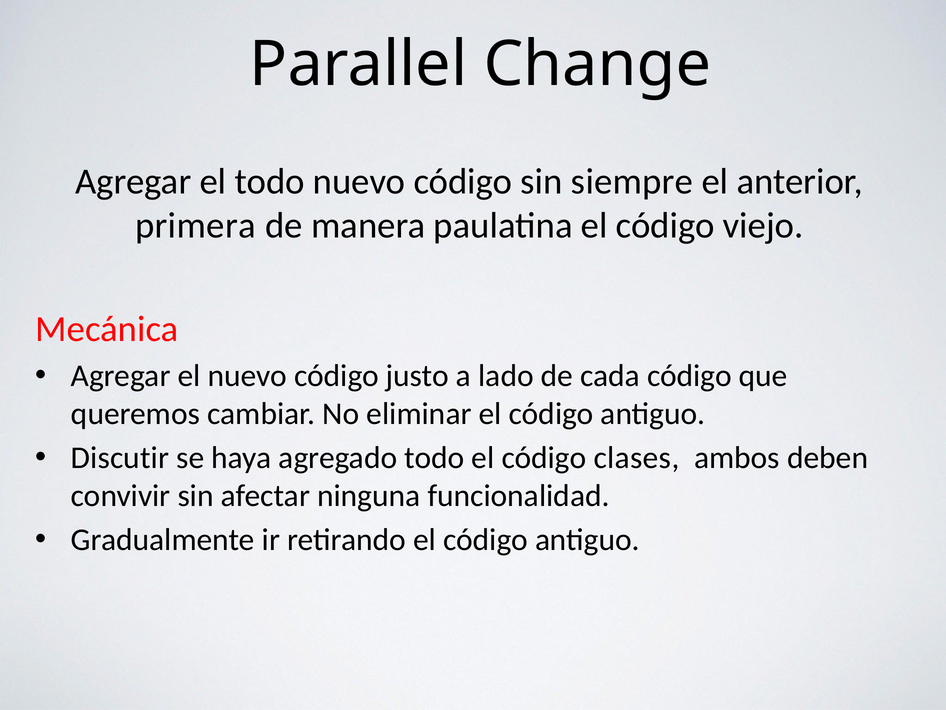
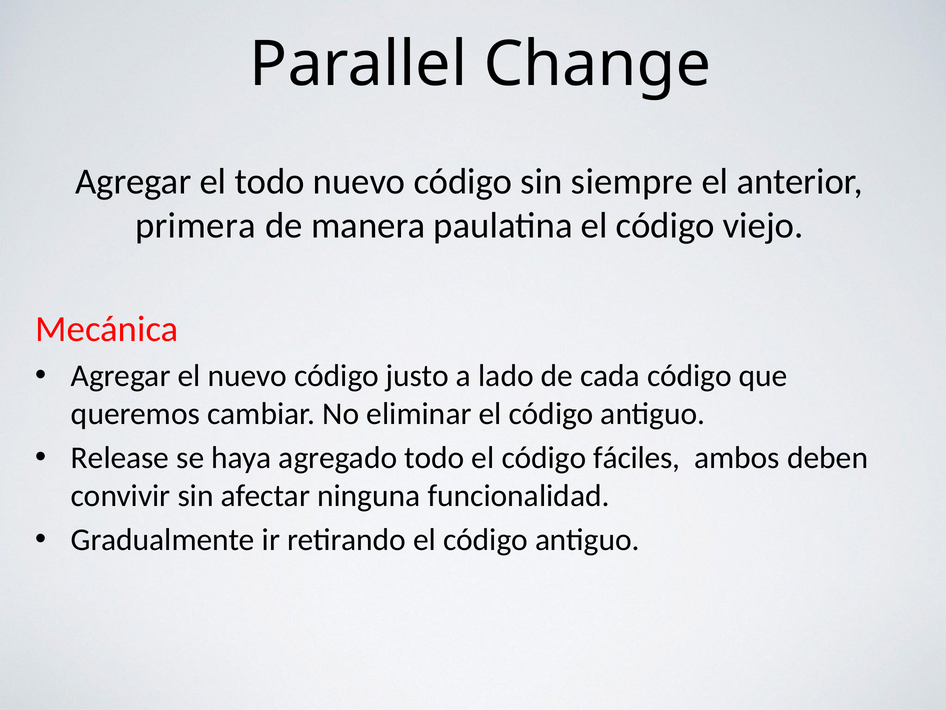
Discutir: Discutir -> Release
clases: clases -> fáciles
